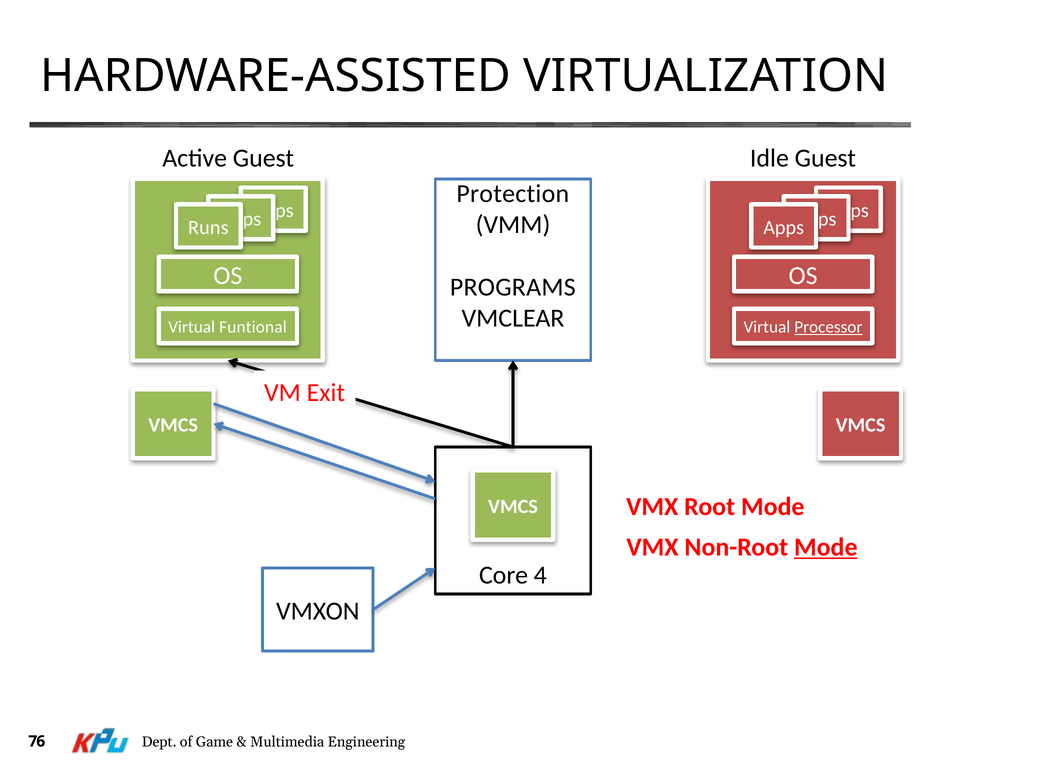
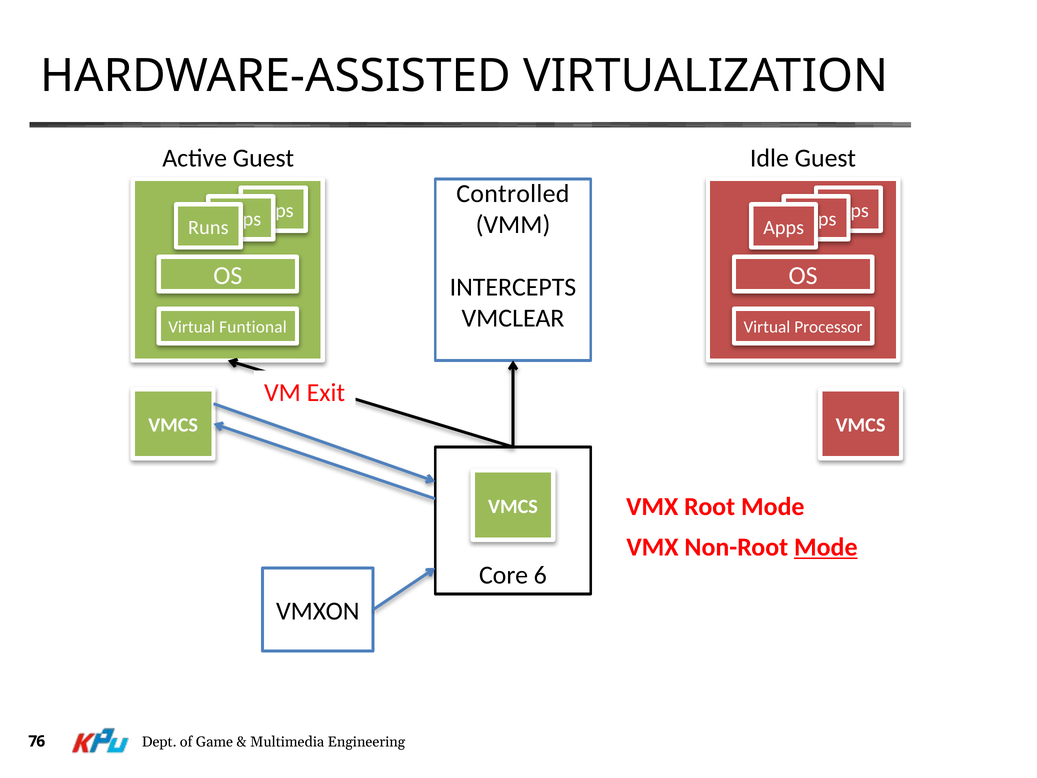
Protection: Protection -> Controlled
PROGRAMS: PROGRAMS -> INTERCEPTS
Processor underline: present -> none
4: 4 -> 6
